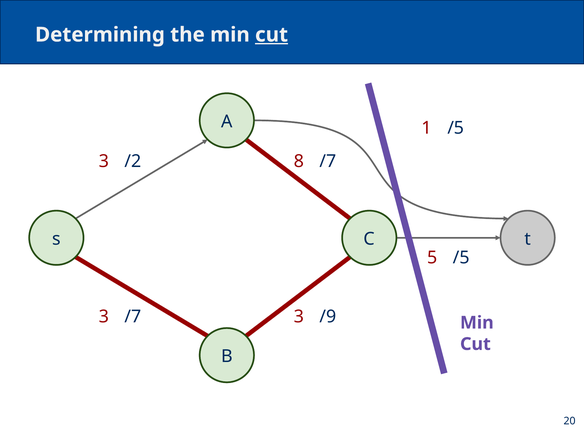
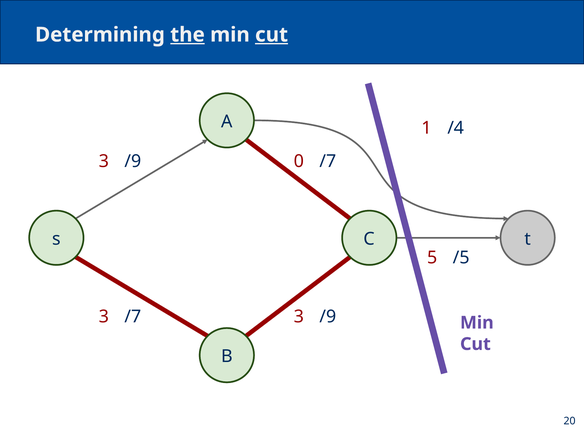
the underline: none -> present
/5 at (456, 128): /5 -> /4
/2 at (133, 162): /2 -> /9
8: 8 -> 0
